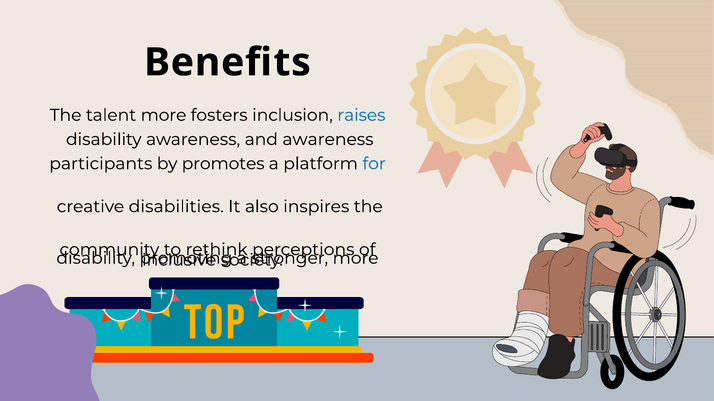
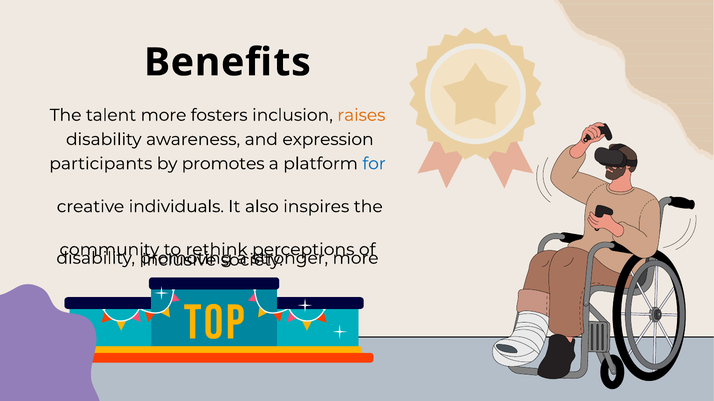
raises colour: blue -> orange
and awareness: awareness -> expression
disabilities: disabilities -> individuals
